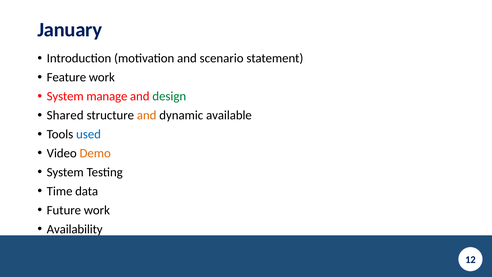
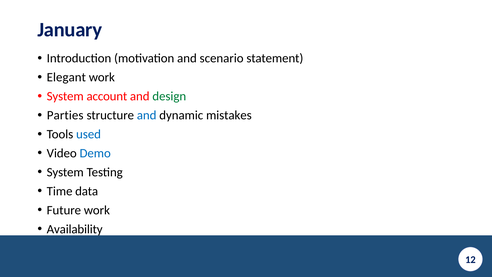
Feature: Feature -> Elegant
manage: manage -> account
Shared: Shared -> Parties
and at (147, 115) colour: orange -> blue
available: available -> mistakes
Demo colour: orange -> blue
